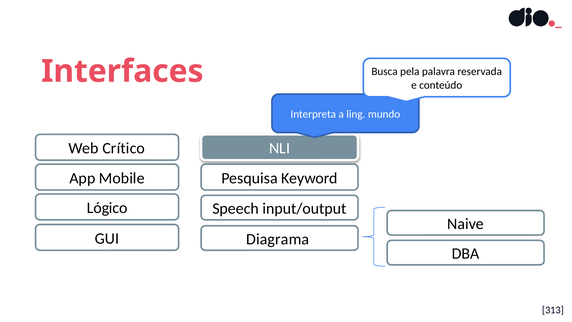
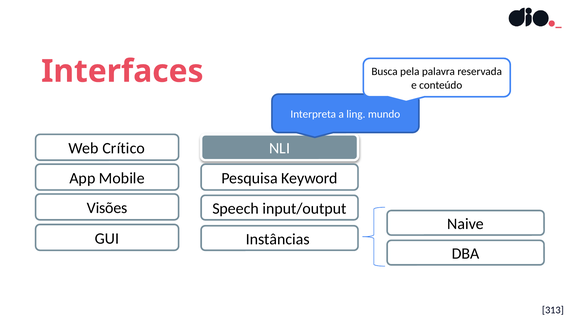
Lógico: Lógico -> Visões
Diagrama: Diagrama -> Instâncias
